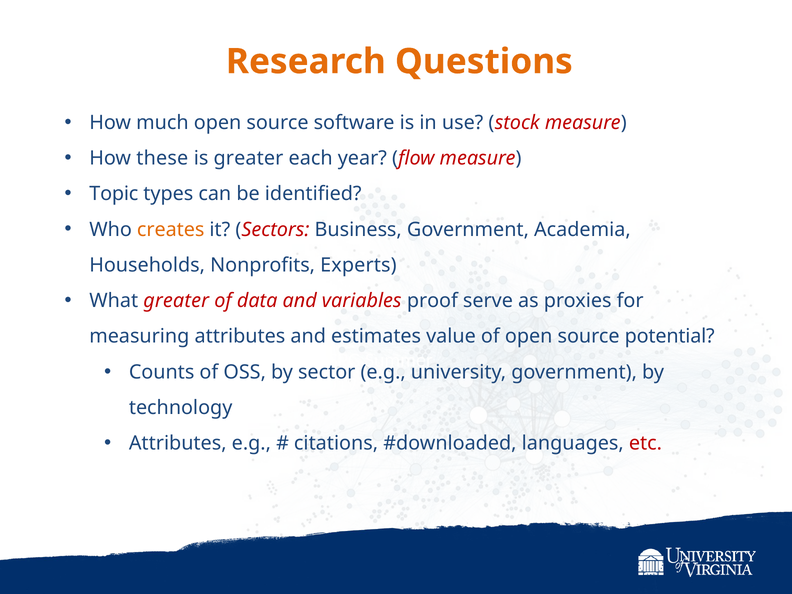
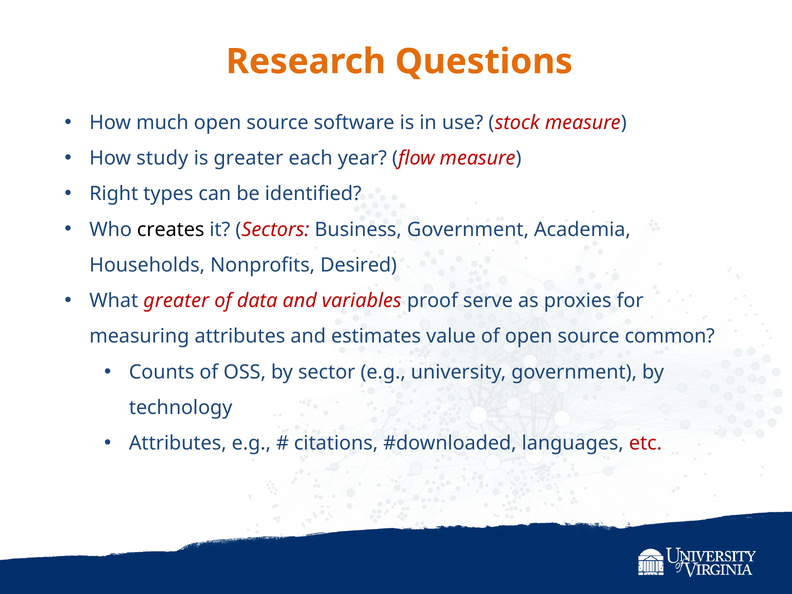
these: these -> study
Topic: Topic -> Right
creates colour: orange -> black
Experts: Experts -> Desired
potential: potential -> common
